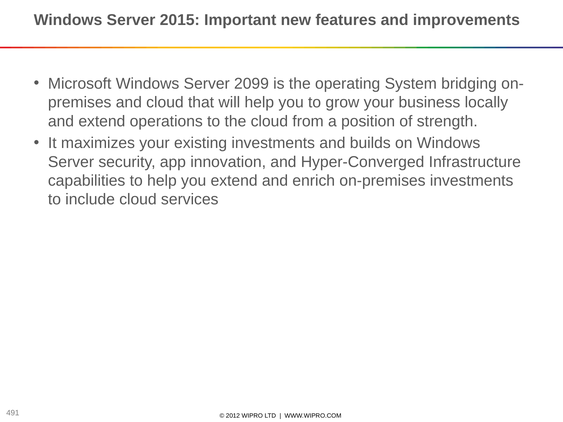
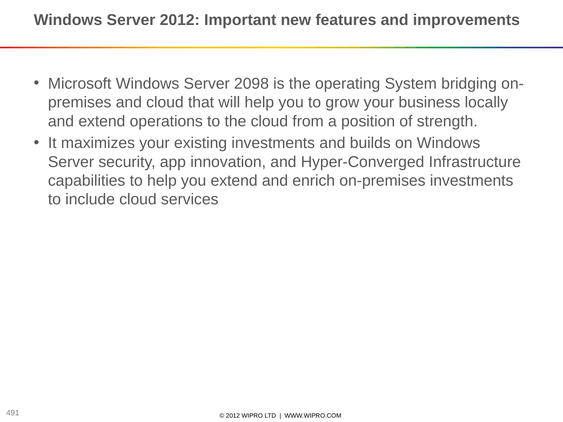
Server 2015: 2015 -> 2012
2099: 2099 -> 2098
